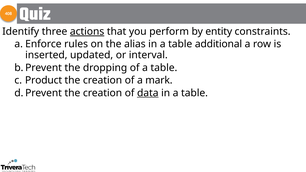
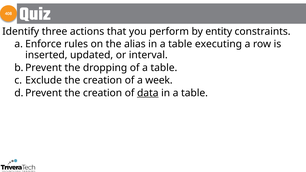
actions underline: present -> none
additional: additional -> executing
Product: Product -> Exclude
mark: mark -> week
